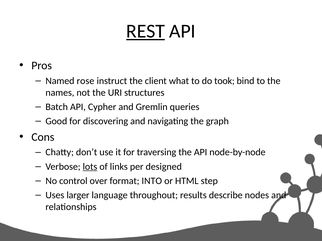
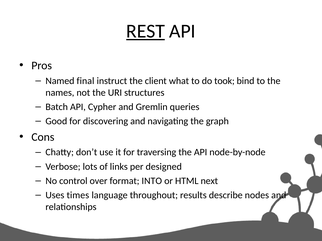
rose: rose -> final
lots underline: present -> none
step: step -> next
larger: larger -> times
